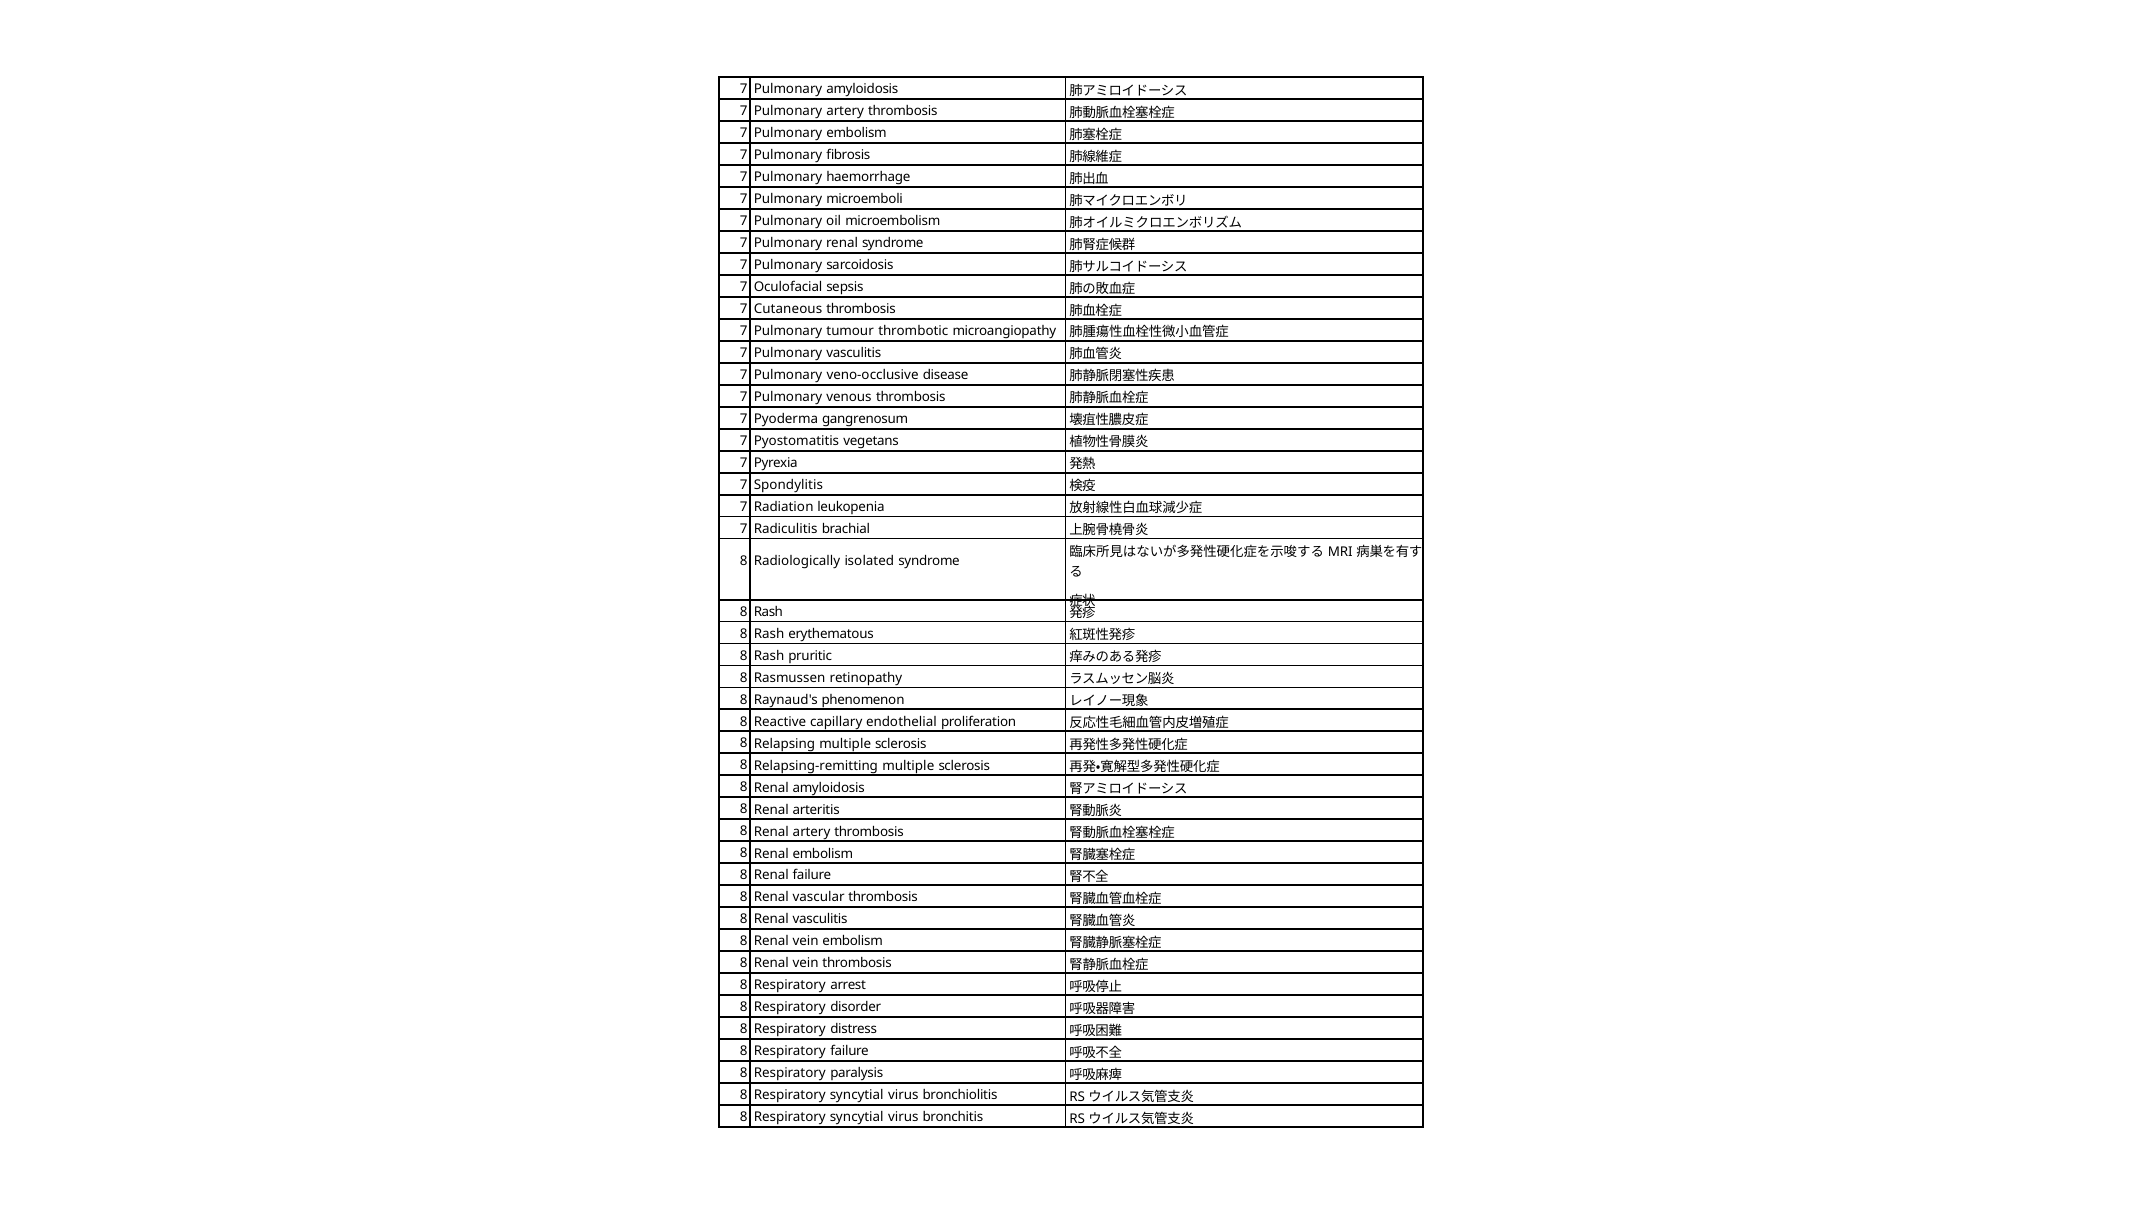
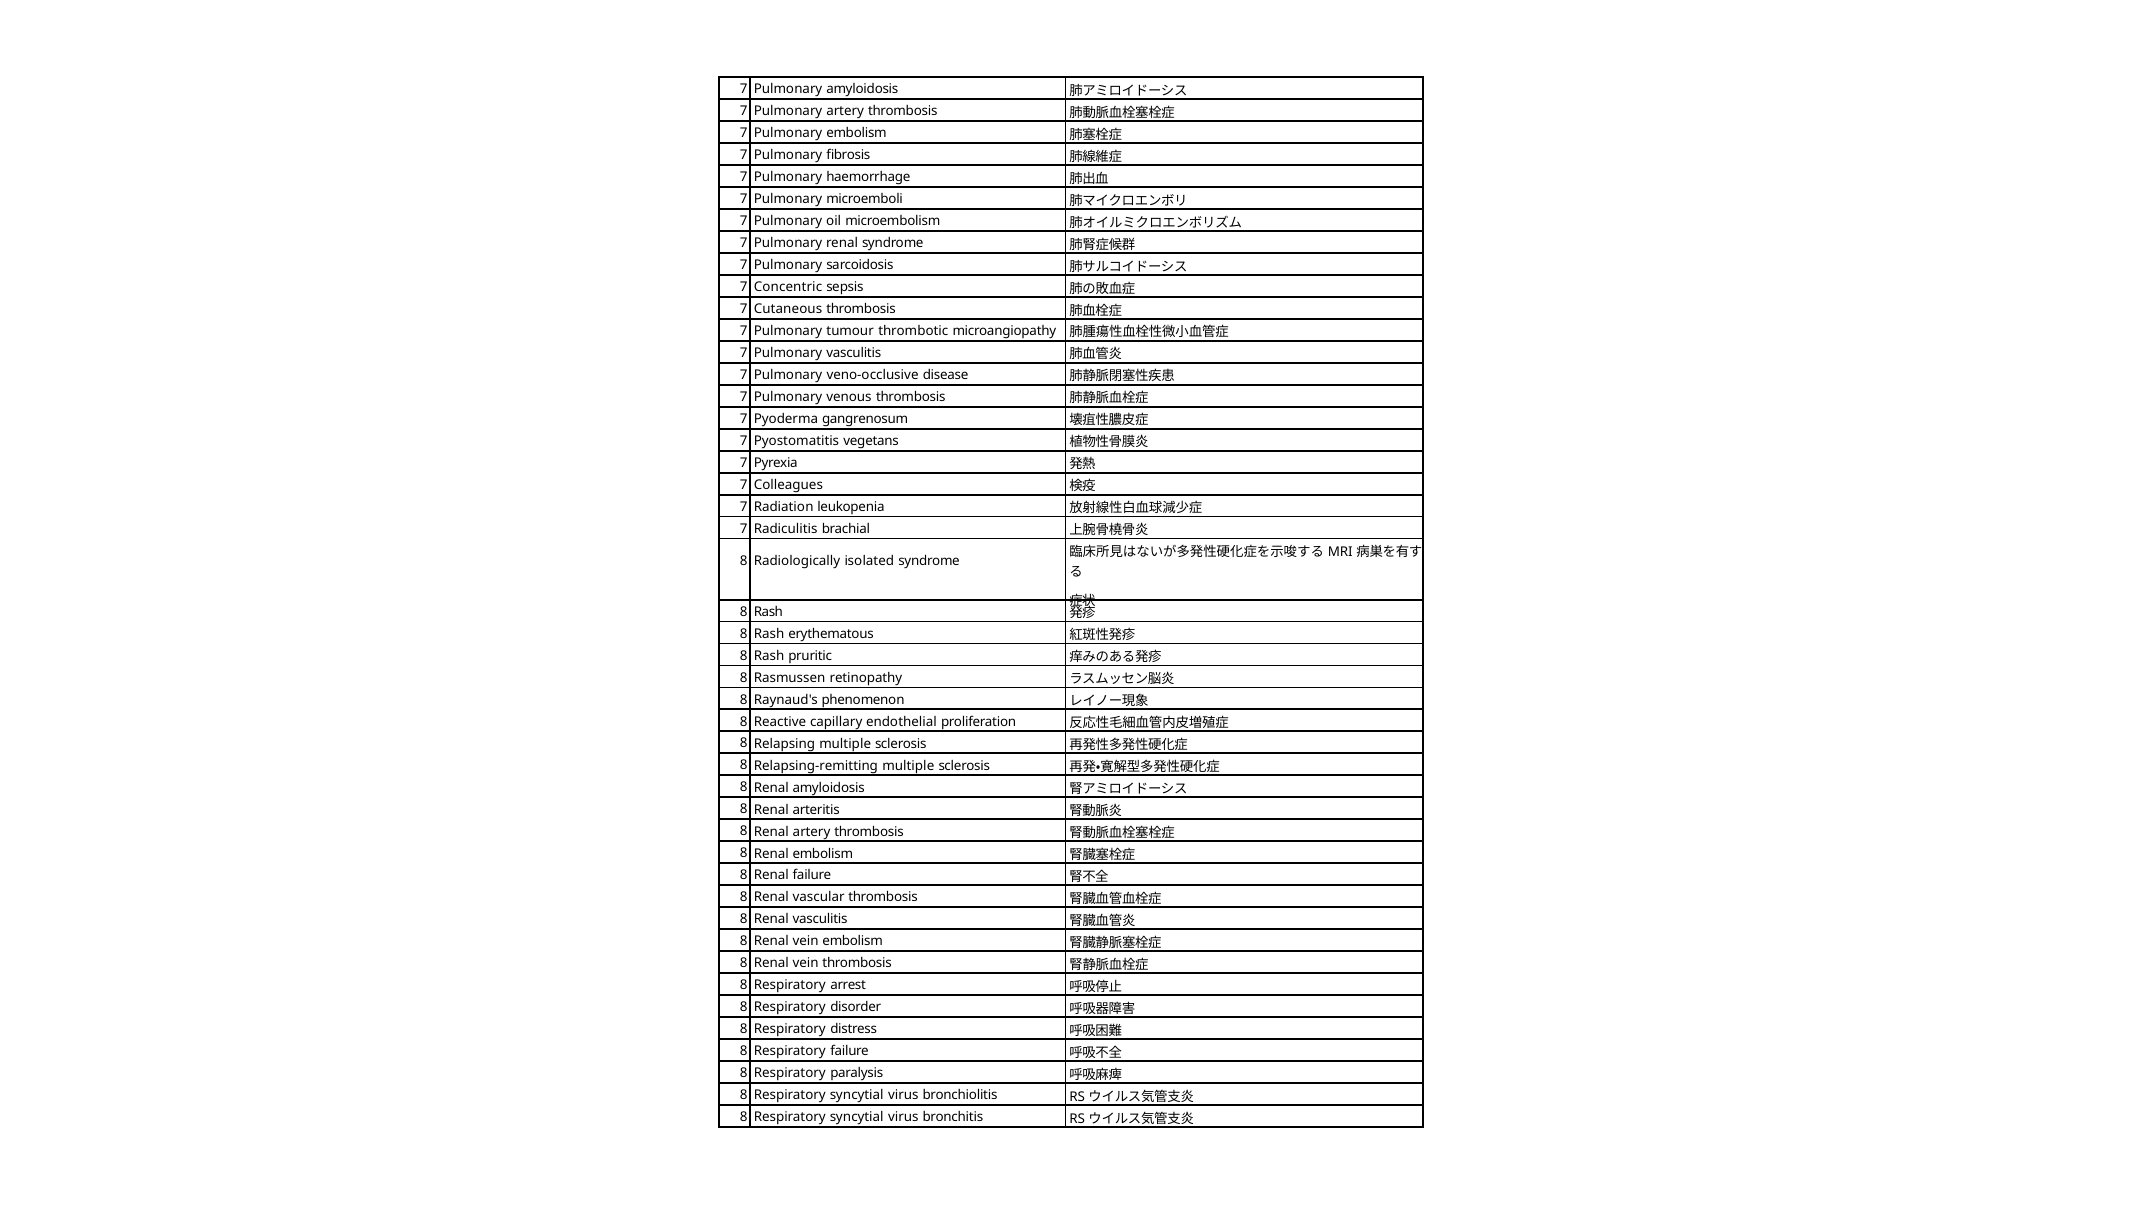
Oculofacial: Oculofacial -> Concentric
Spondylitis: Spondylitis -> Colleagues
